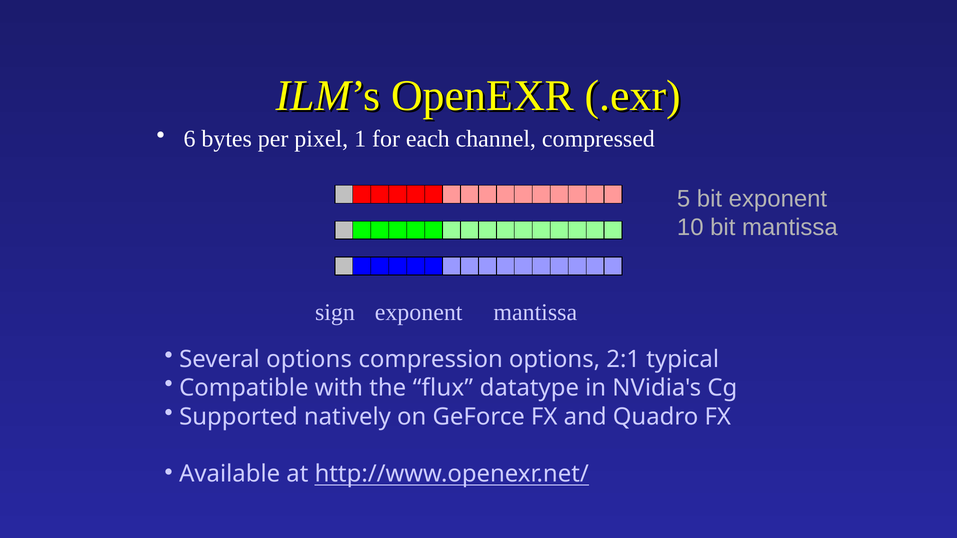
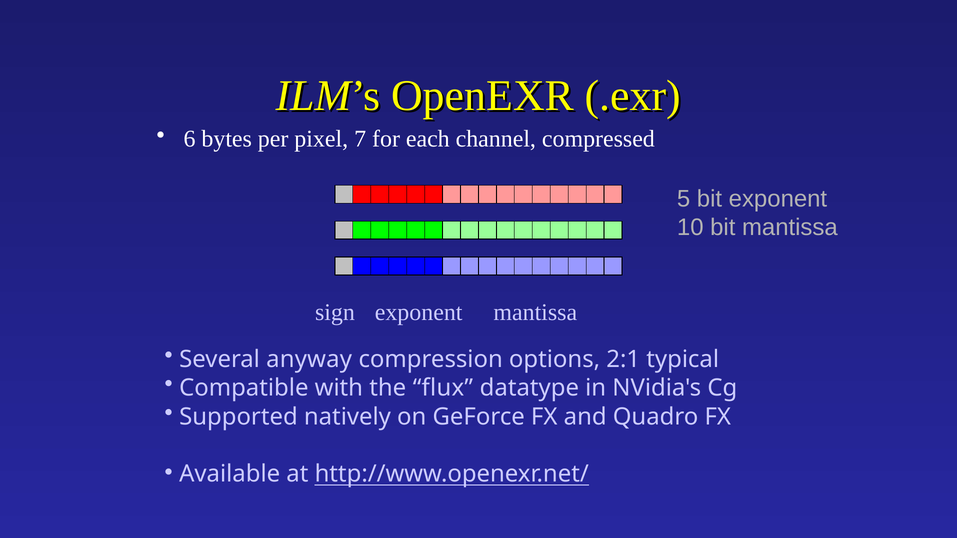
1: 1 -> 7
Several options: options -> anyway
